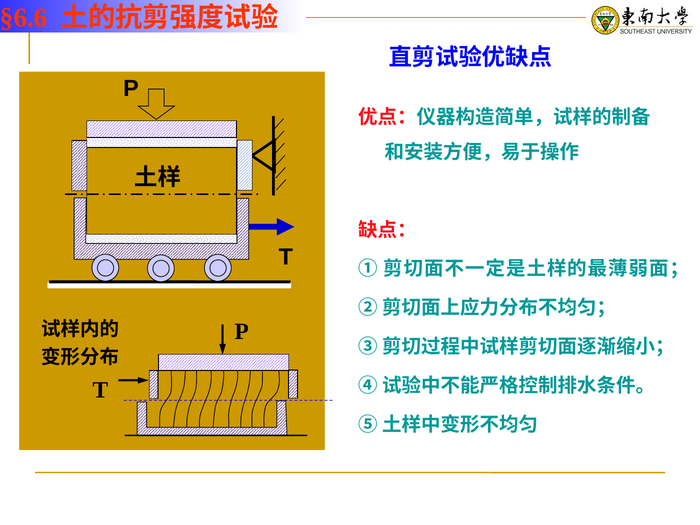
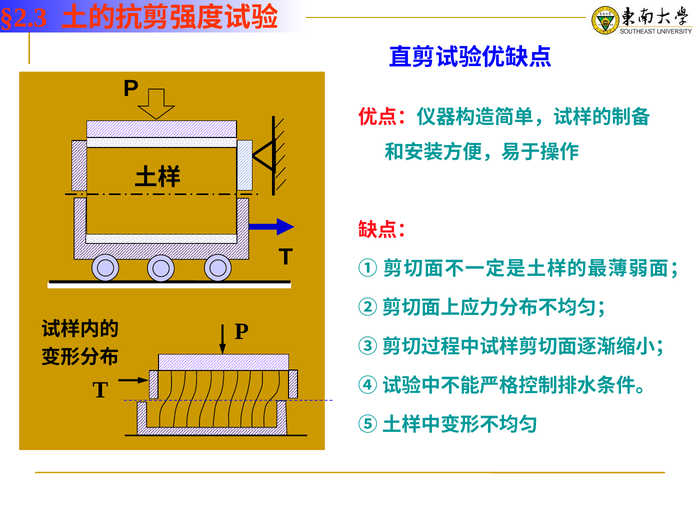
§6.6: §6.6 -> §2.3
